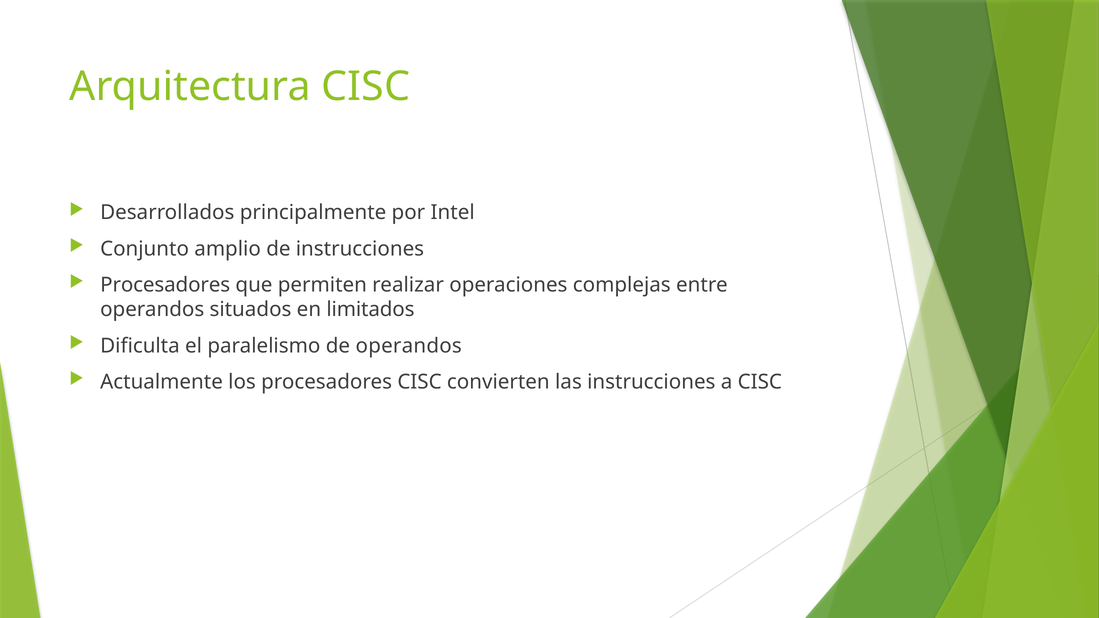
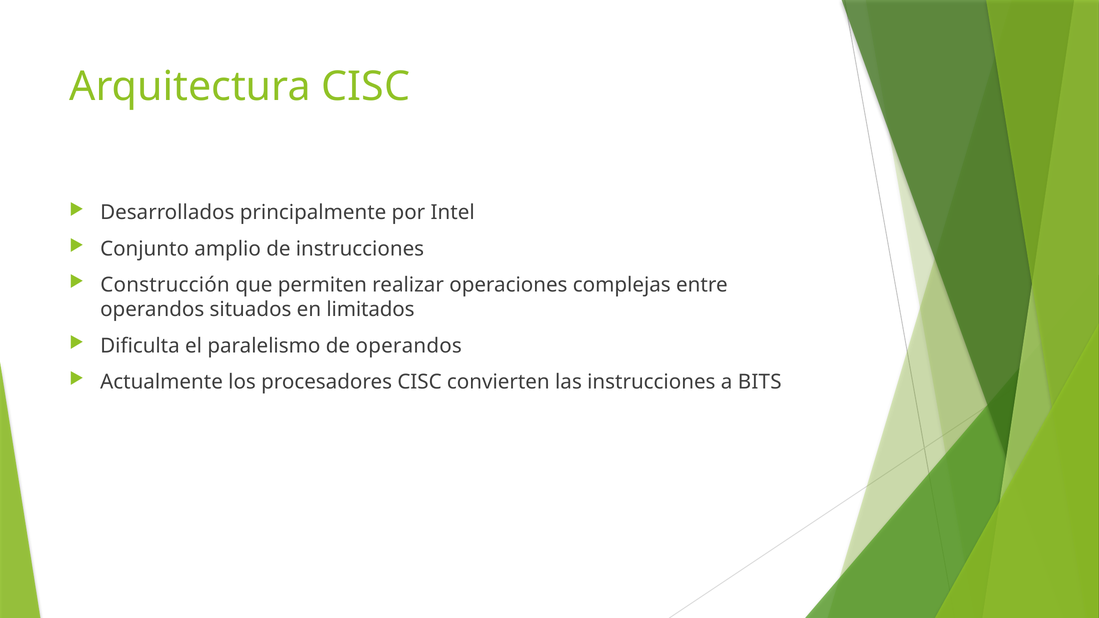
Procesadores at (165, 285): Procesadores -> Construcción
a CISC: CISC -> BITS
